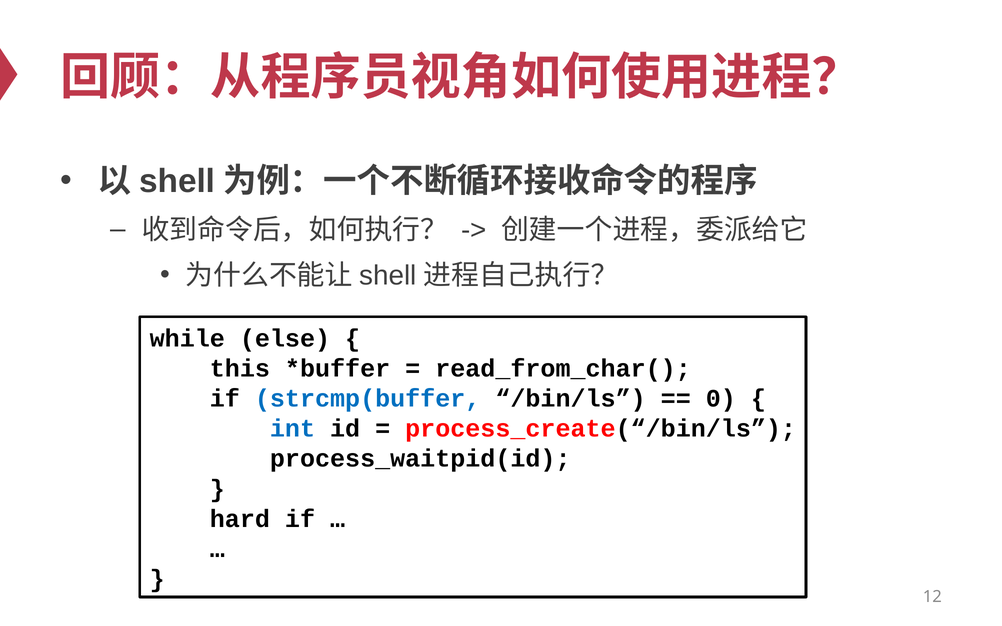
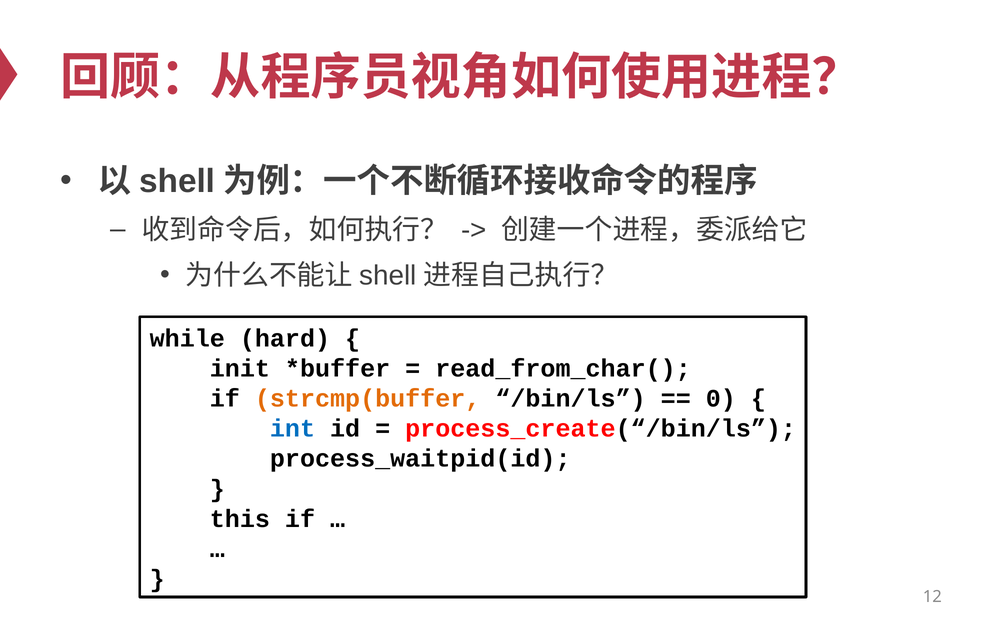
else: else -> hard
this: this -> init
strcmp(buffer colour: blue -> orange
hard: hard -> this
